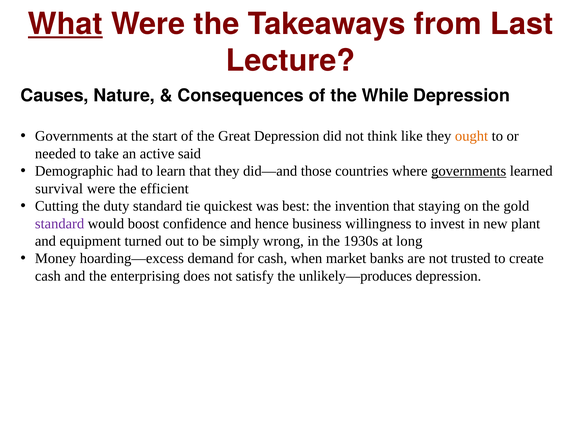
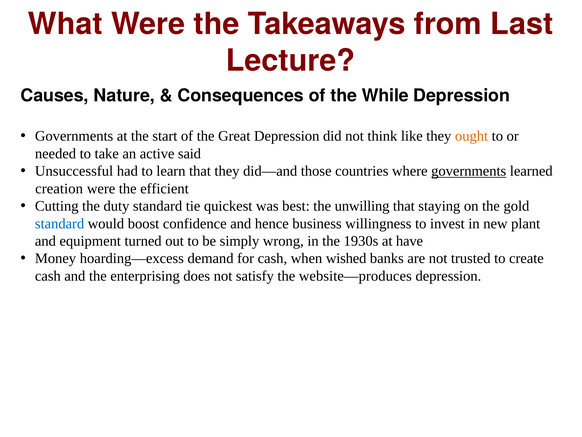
What underline: present -> none
Demographic: Demographic -> Unsuccessful
survival: survival -> creation
invention: invention -> unwilling
standard at (60, 223) colour: purple -> blue
long: long -> have
market: market -> wished
unlikely—produces: unlikely—produces -> website—produces
